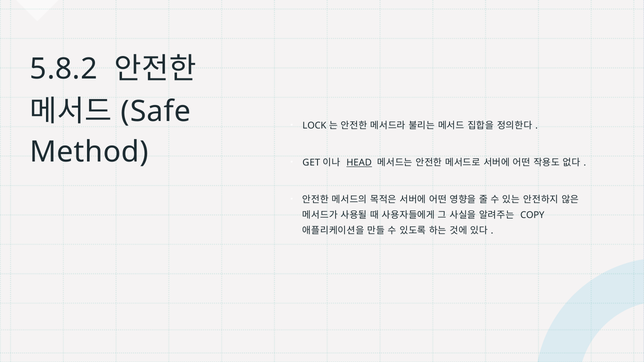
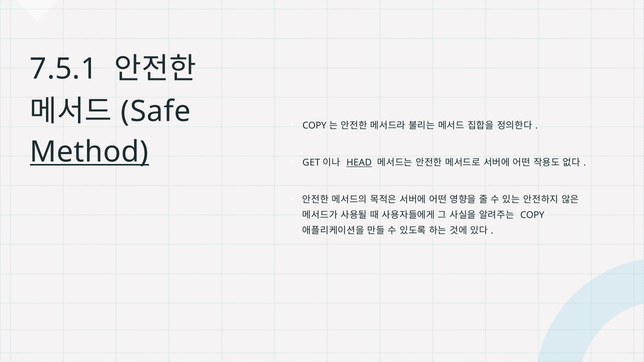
5.8.2: 5.8.2 -> 7.5.1
LOCK at (314, 126): LOCK -> COPY
Method underline: none -> present
